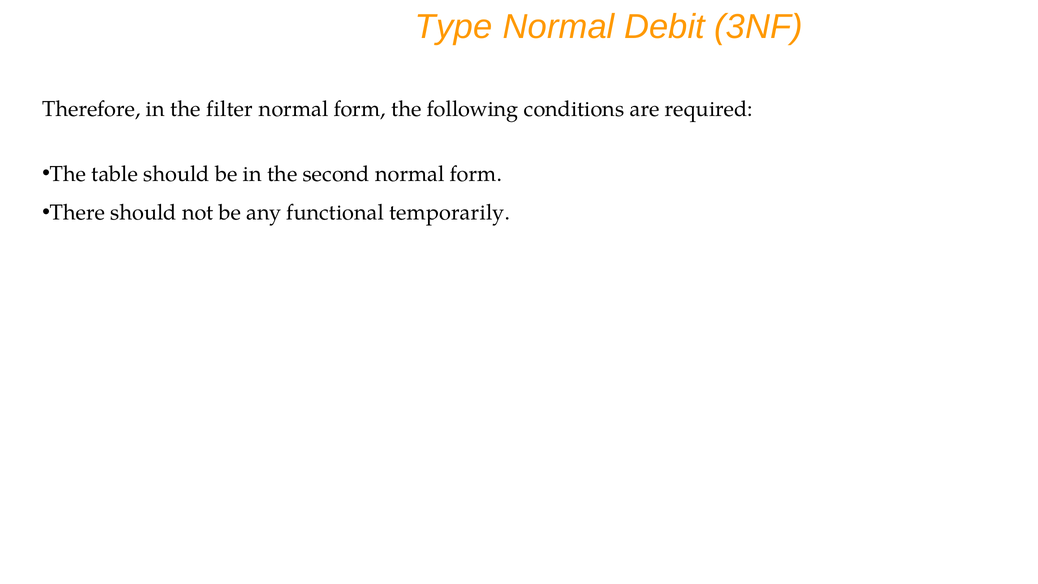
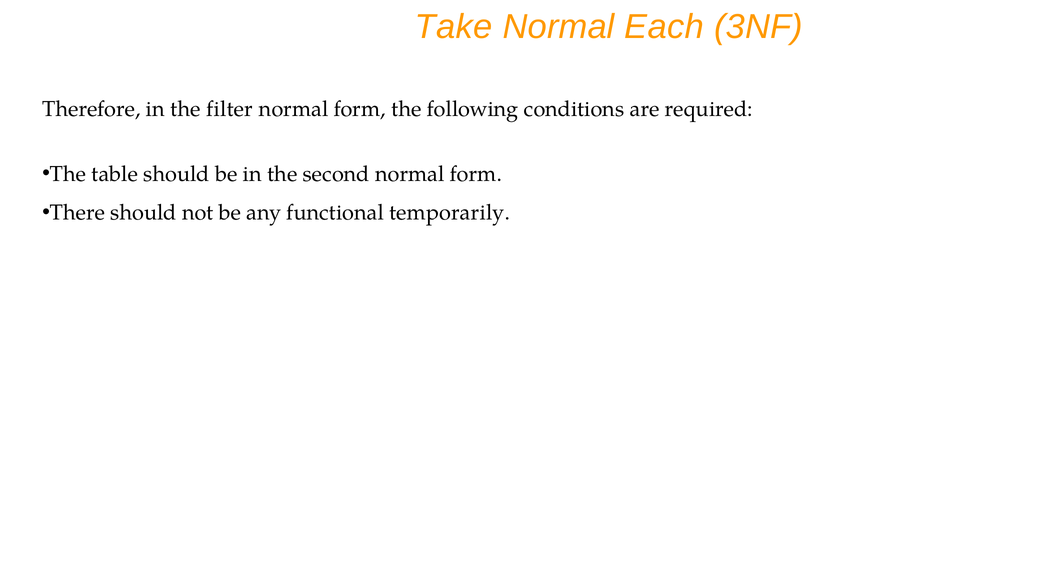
Type: Type -> Take
Debit: Debit -> Each
